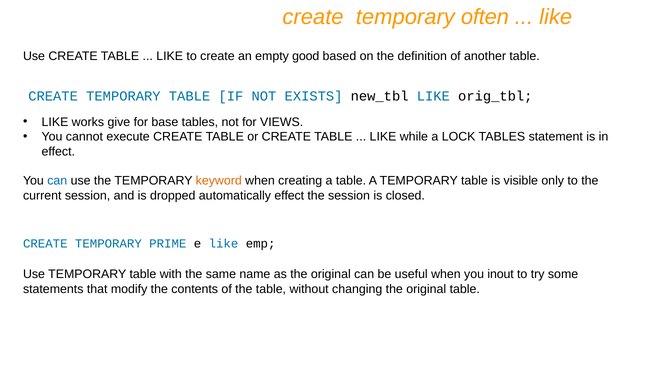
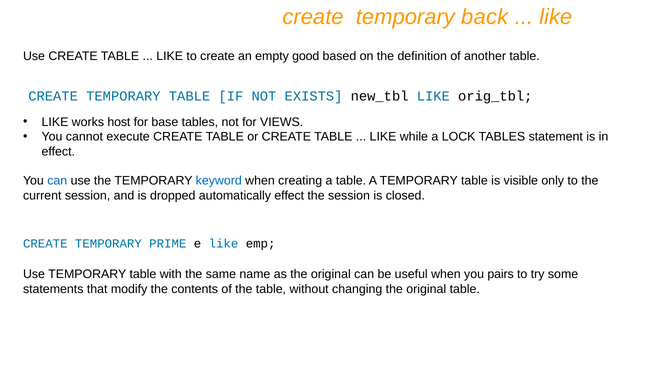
often: often -> back
give: give -> host
keyword colour: orange -> blue
inout: inout -> pairs
